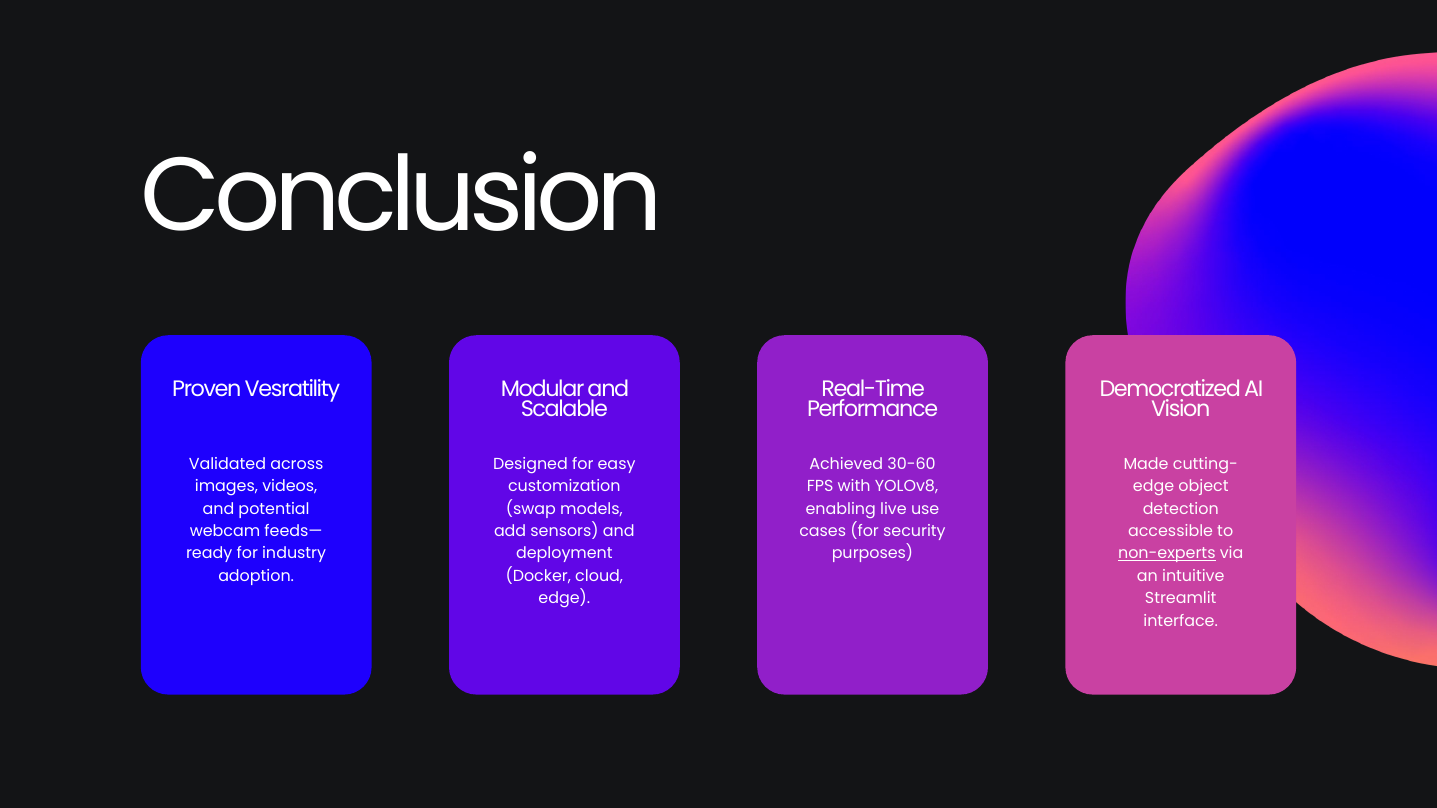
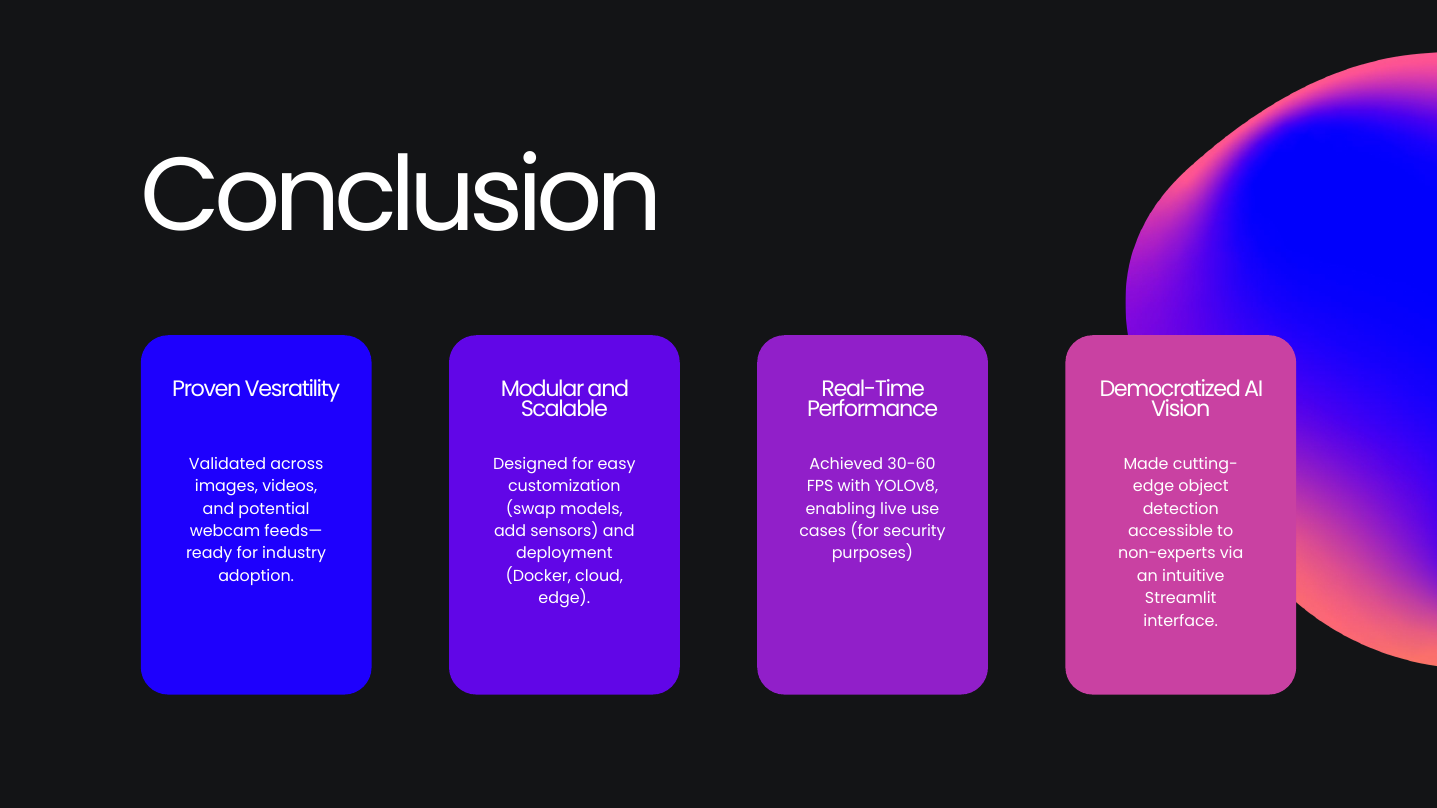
non-experts underline: present -> none
